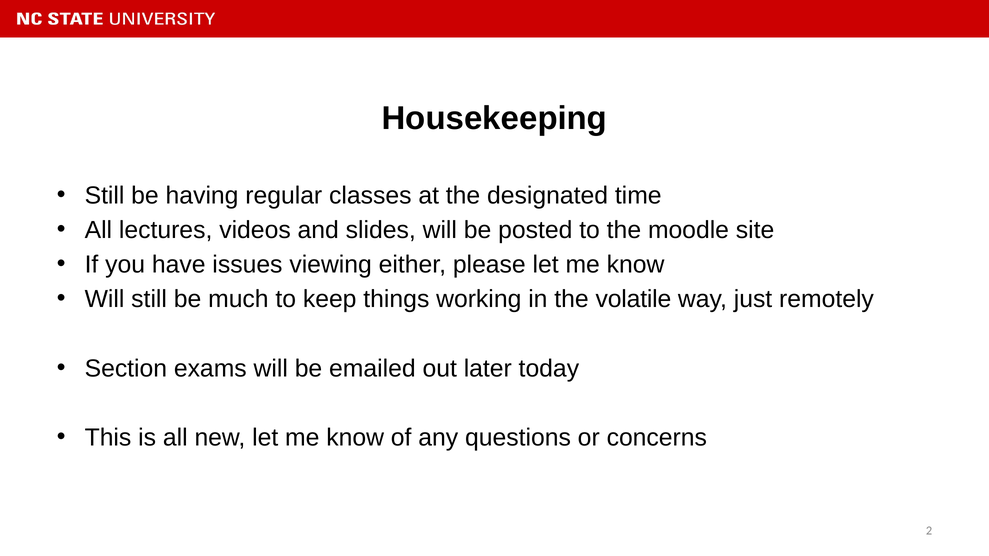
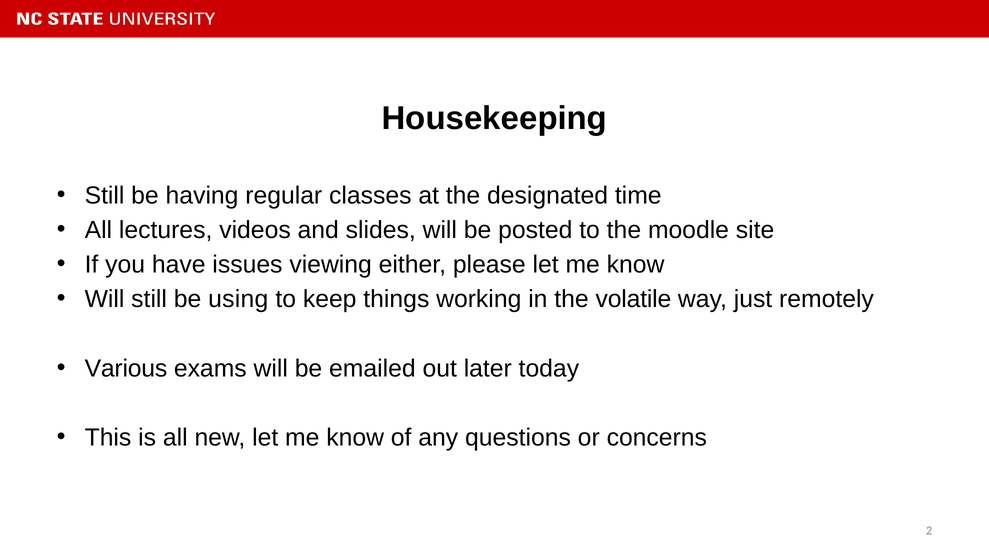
much: much -> using
Section: Section -> Various
